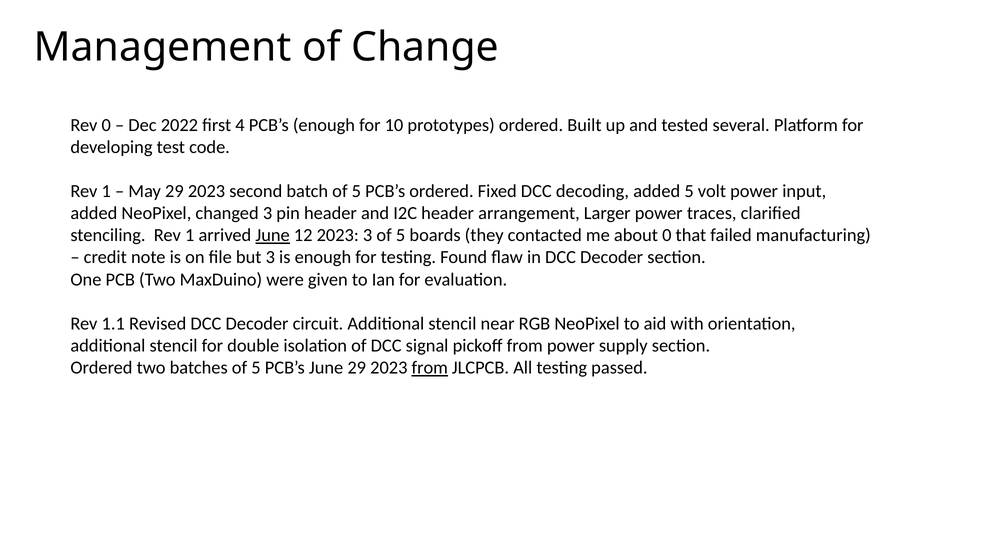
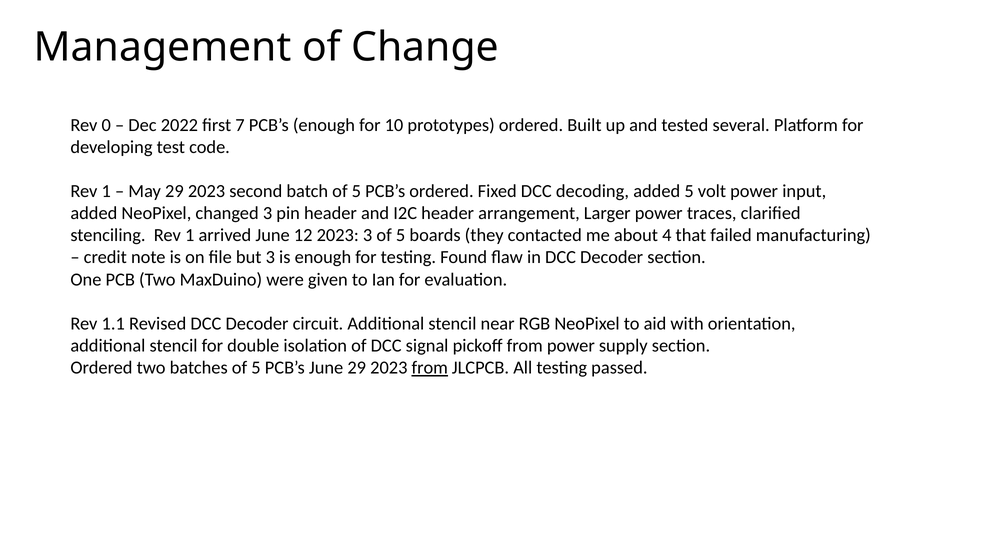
4: 4 -> 7
June at (273, 235) underline: present -> none
about 0: 0 -> 4
